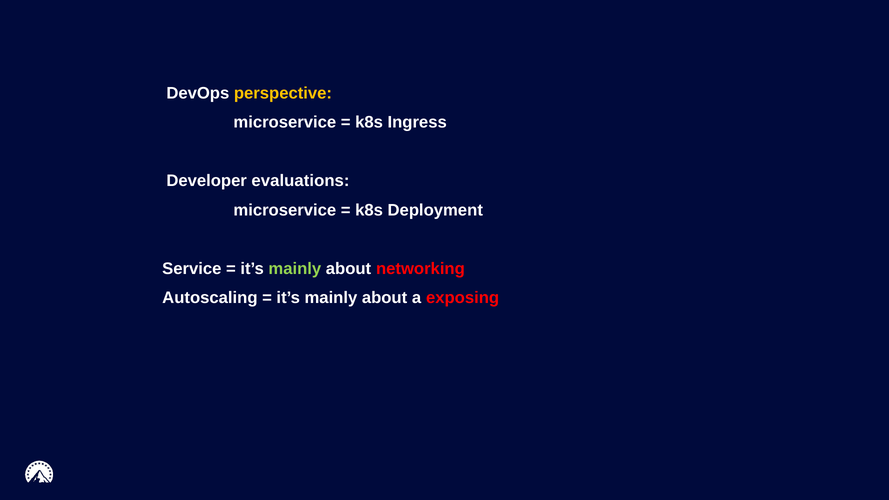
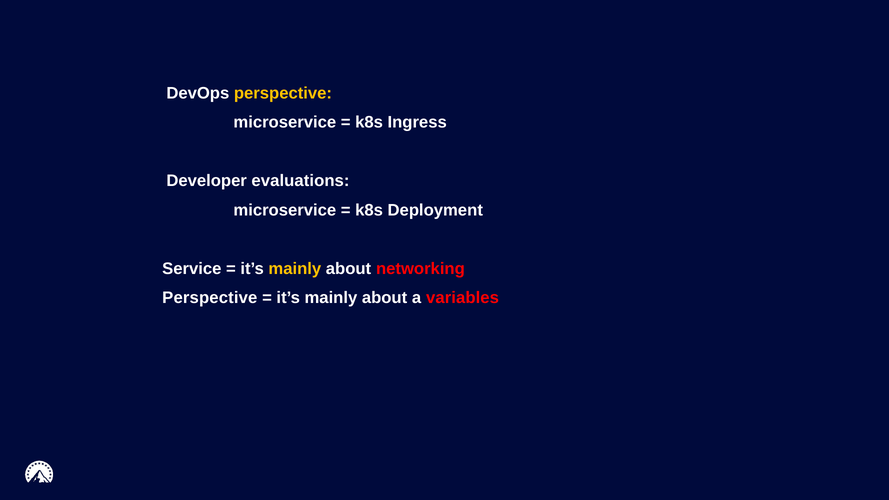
mainly at (295, 269) colour: light green -> yellow
Autoscaling at (210, 298): Autoscaling -> Perspective
exposing: exposing -> variables
